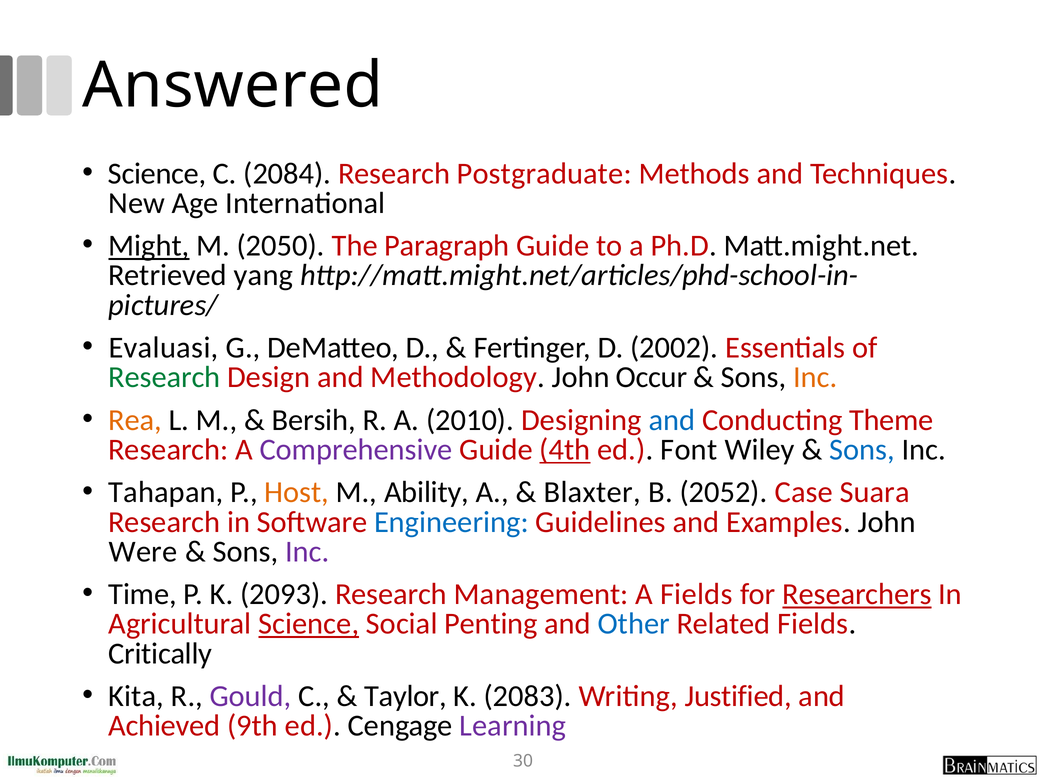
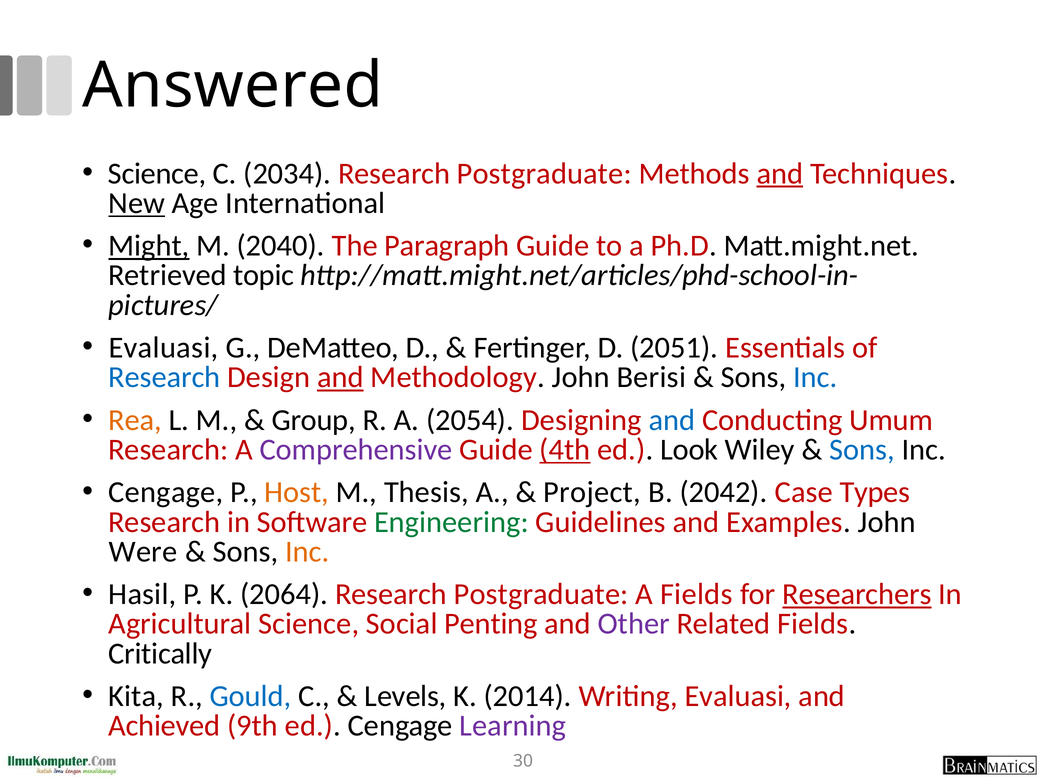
2084: 2084 -> 2034
and at (780, 173) underline: none -> present
New underline: none -> present
2050: 2050 -> 2040
yang: yang -> topic
2002: 2002 -> 2051
Research at (164, 377) colour: green -> blue
and at (340, 377) underline: none -> present
Occur: Occur -> Berisi
Inc at (815, 377) colour: orange -> blue
Bersih: Bersih -> Group
2010: 2010 -> 2054
Theme: Theme -> Umum
Font: Font -> Look
Tahapan at (166, 492): Tahapan -> Cengage
Ability: Ability -> Thesis
Blaxter: Blaxter -> Project
2052: 2052 -> 2042
Suara: Suara -> Types
Engineering colour: blue -> green
Inc at (307, 551) colour: purple -> orange
Time: Time -> Hasil
2093: 2093 -> 2064
Management at (541, 594): Management -> Postgraduate
Science at (309, 624) underline: present -> none
Other colour: blue -> purple
Gould colour: purple -> blue
Taylor: Taylor -> Levels
2083: 2083 -> 2014
Writing Justified: Justified -> Evaluasi
